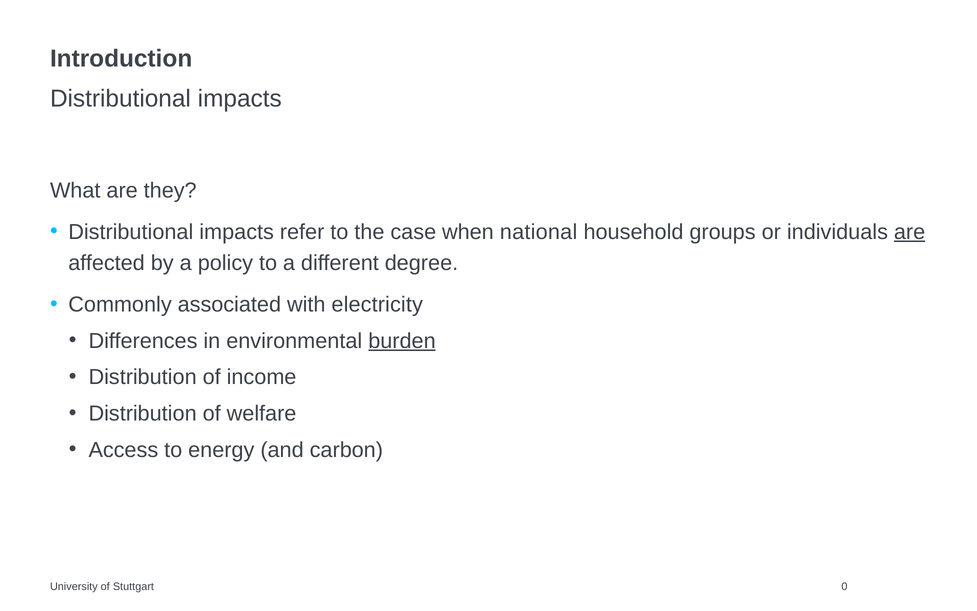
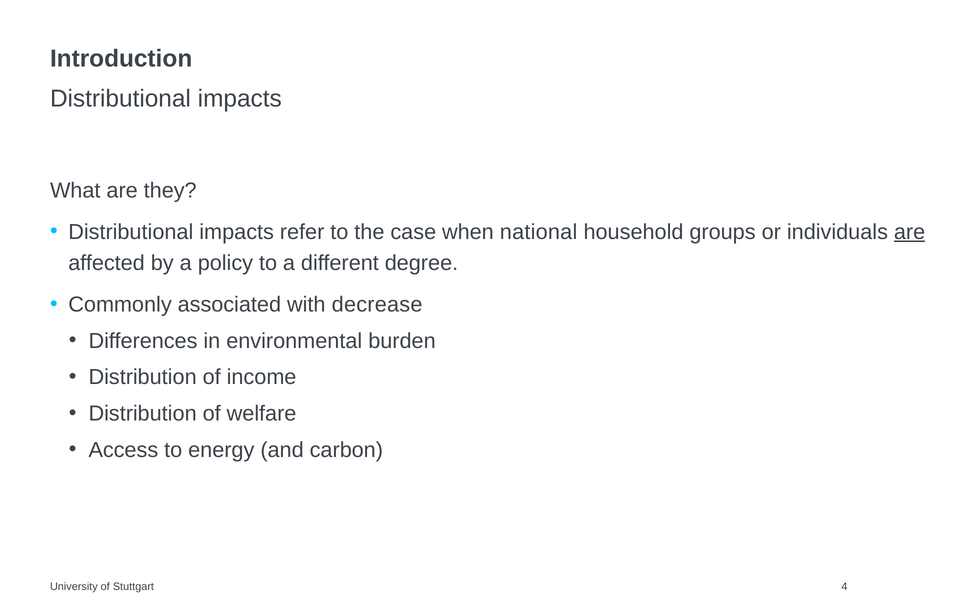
electricity: electricity -> decrease
burden underline: present -> none
0: 0 -> 4
